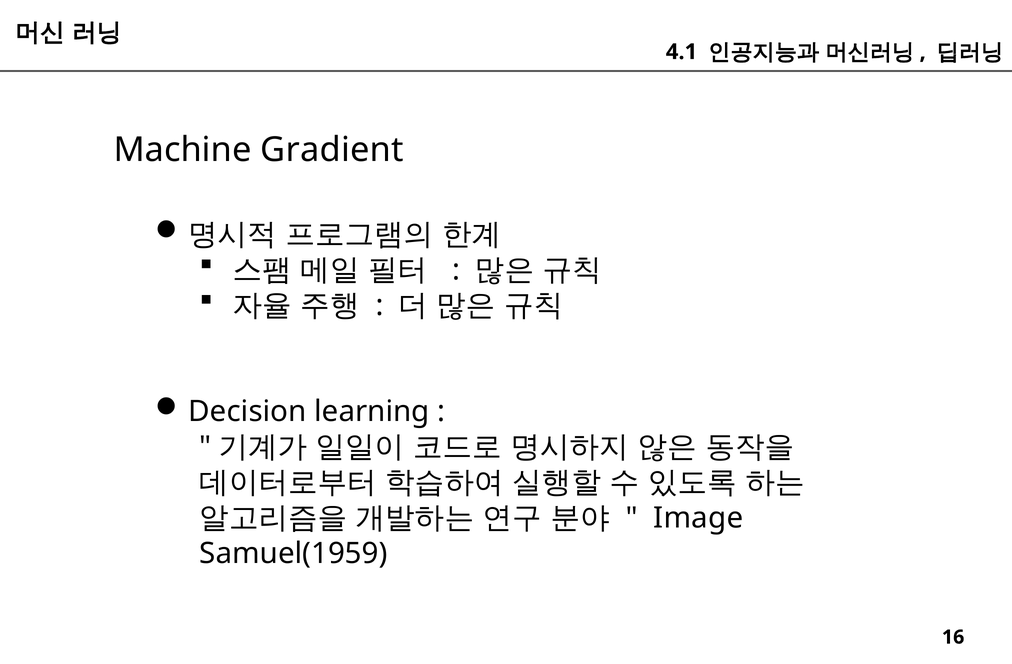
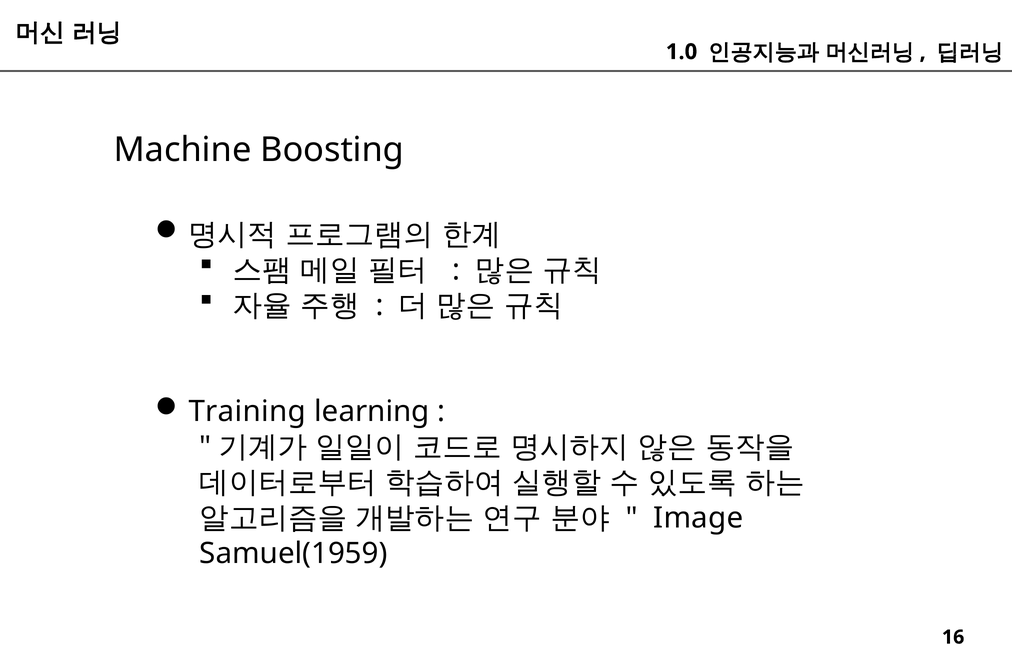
4.1: 4.1 -> 1.0
Gradient: Gradient -> Boosting
Decision: Decision -> Training
